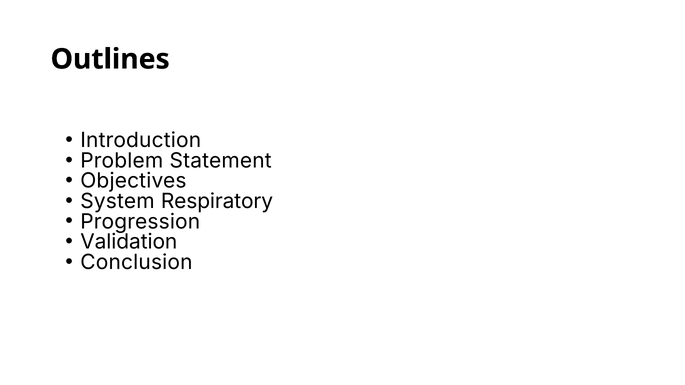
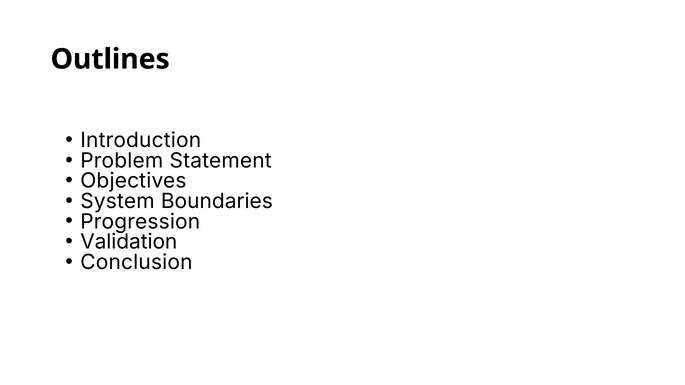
Respiratory: Respiratory -> Boundaries
